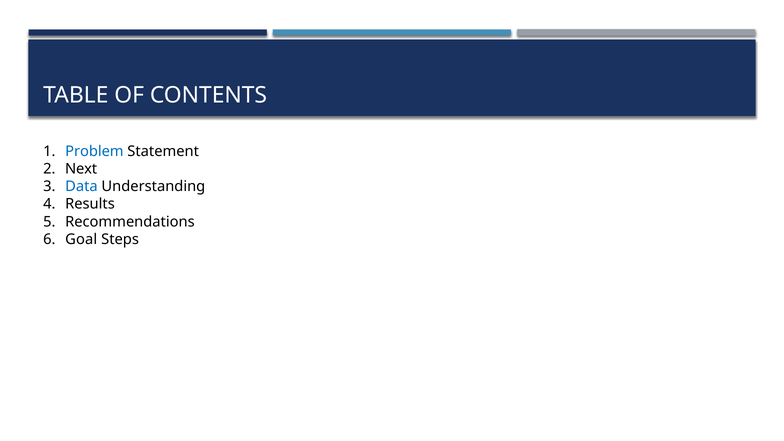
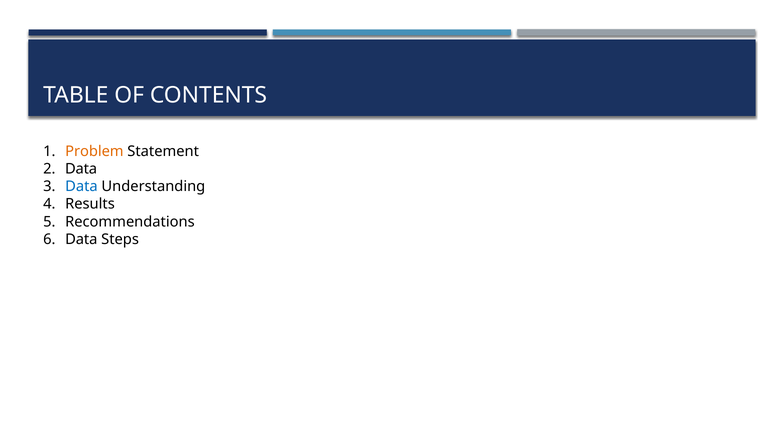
Problem colour: blue -> orange
Next at (81, 169): Next -> Data
Goal at (81, 239): Goal -> Data
